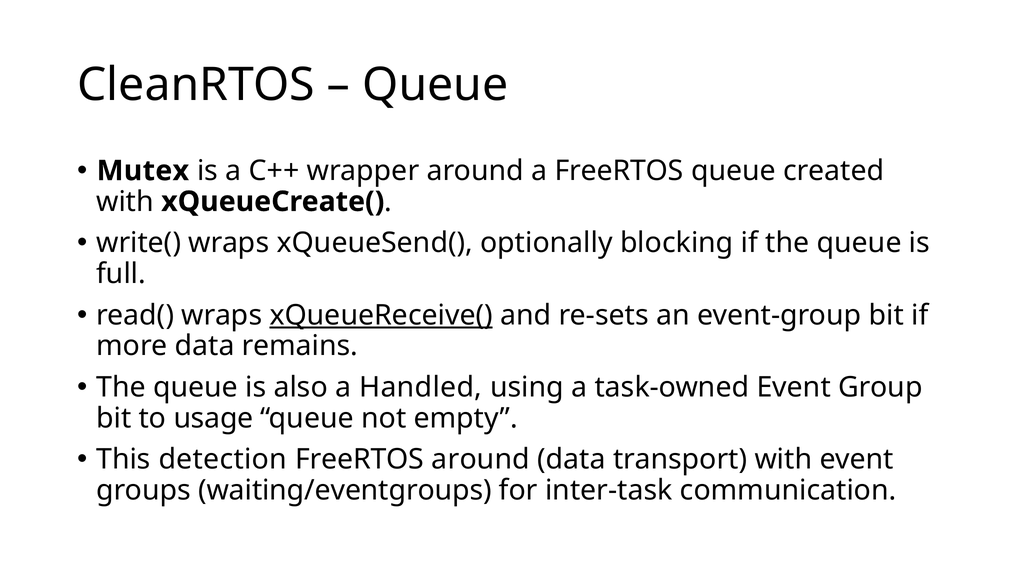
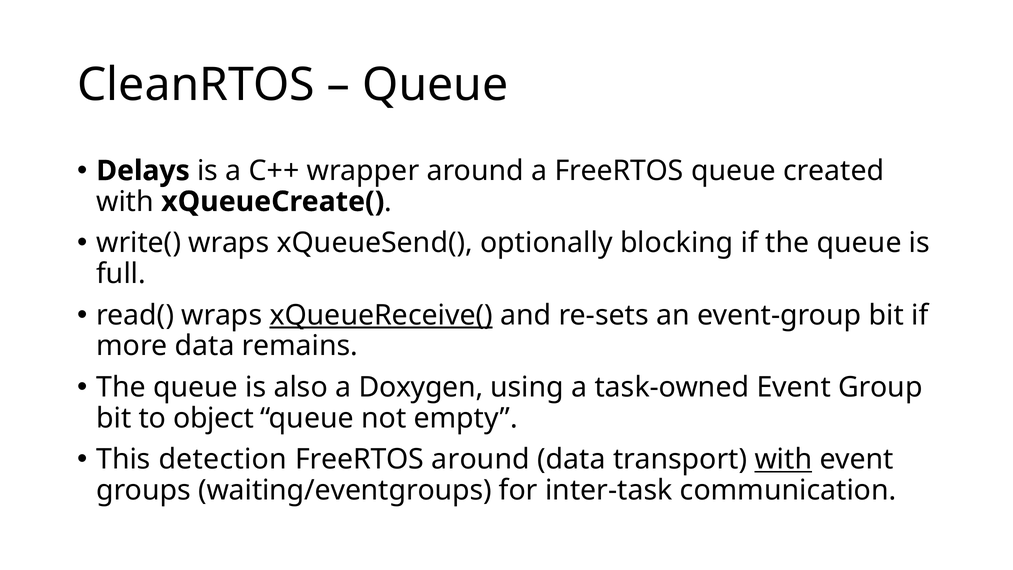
Mutex: Mutex -> Delays
Handled: Handled -> Doxygen
usage: usage -> object
with at (783, 459) underline: none -> present
